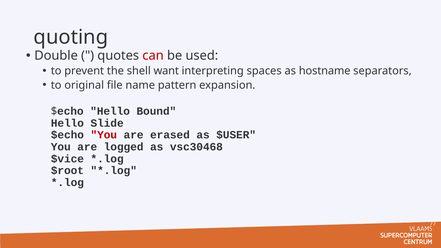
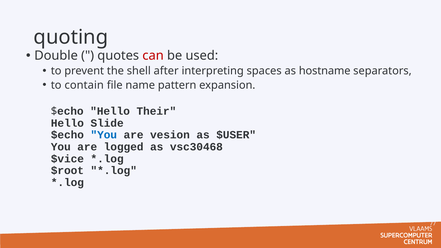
want: want -> after
original: original -> contain
Bound: Bound -> Their
You at (104, 135) colour: red -> blue
erased: erased -> vesion
